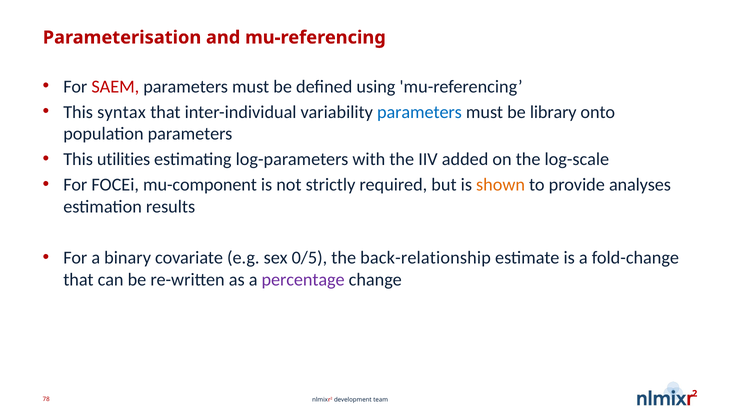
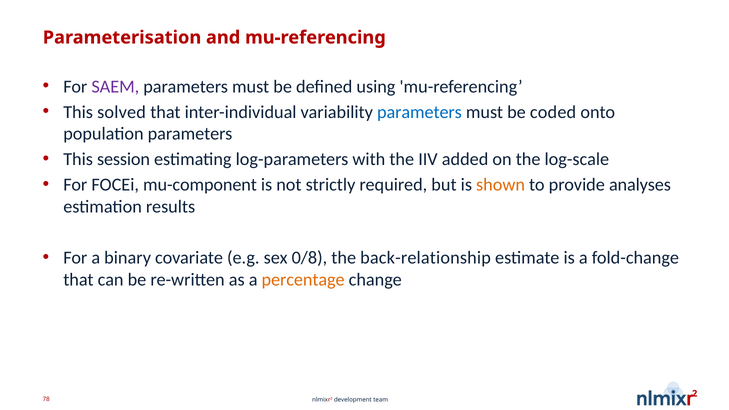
SAEM colour: red -> purple
syntax: syntax -> solved
library: library -> coded
utilities: utilities -> session
0/5: 0/5 -> 0/8
percentage colour: purple -> orange
